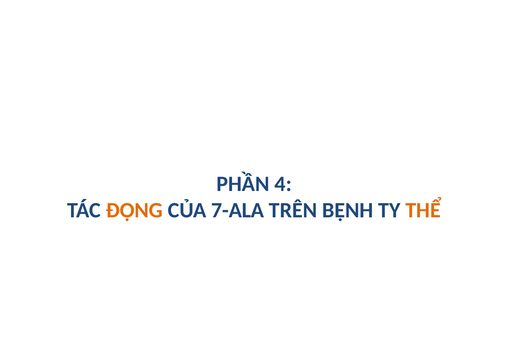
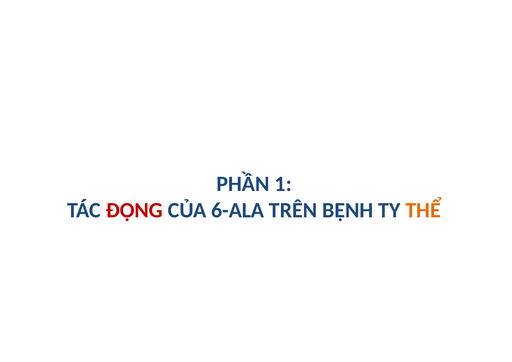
4: 4 -> 1
ĐỘNG colour: orange -> red
7-ALA: 7-ALA -> 6-ALA
